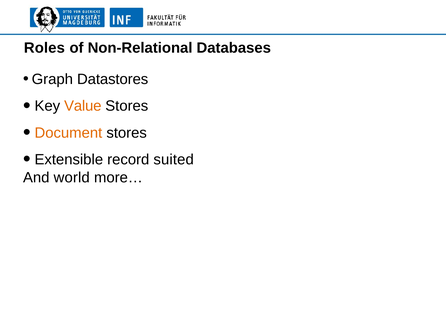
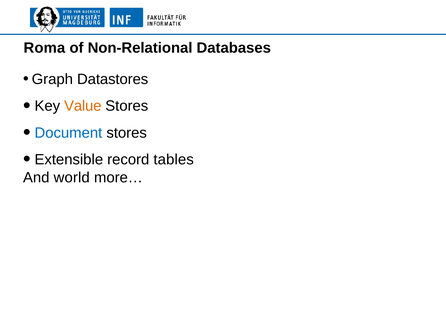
Roles: Roles -> Roma
Document colour: orange -> blue
suited: suited -> tables
